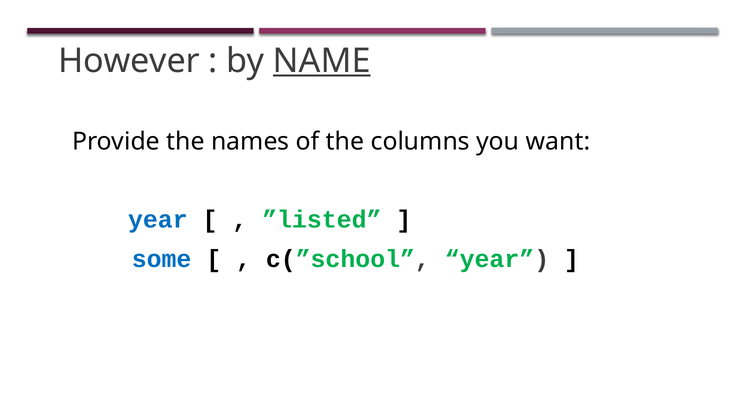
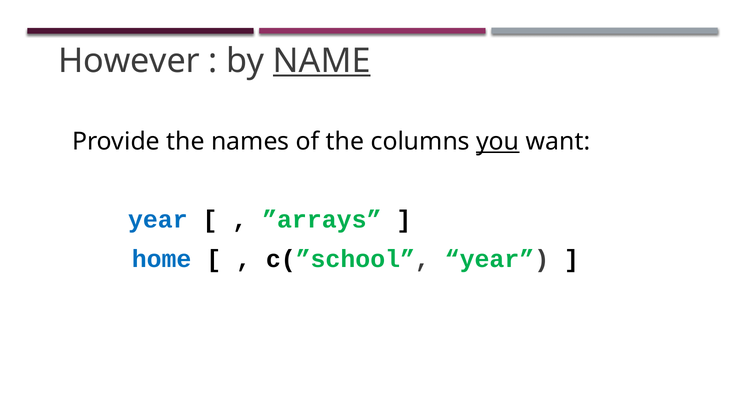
you underline: none -> present
”listed: ”listed -> ”arrays
some: some -> home
